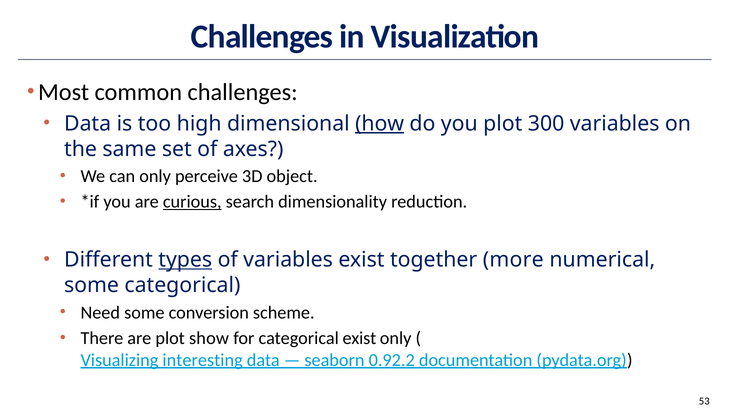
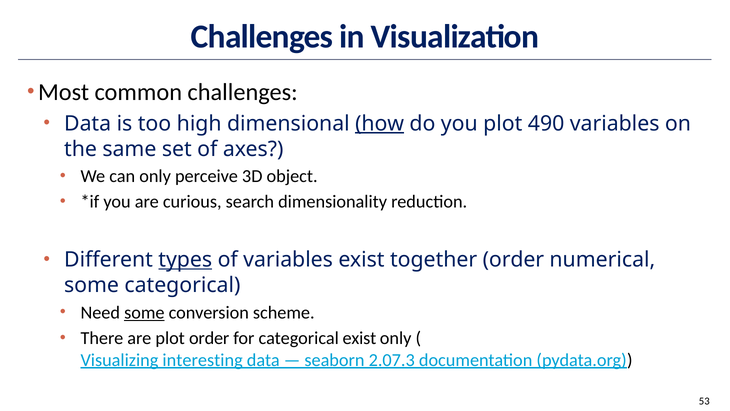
300: 300 -> 490
curious underline: present -> none
together more: more -> order
some at (144, 312) underline: none -> present
plot show: show -> order
0.92.2: 0.92.2 -> 2.07.3
